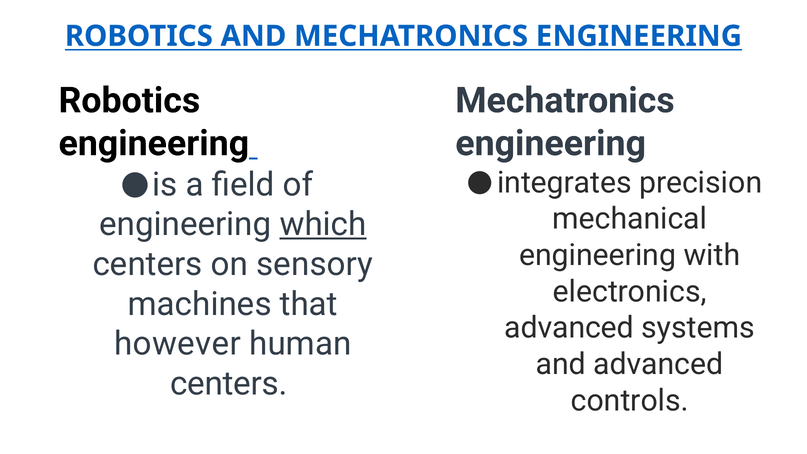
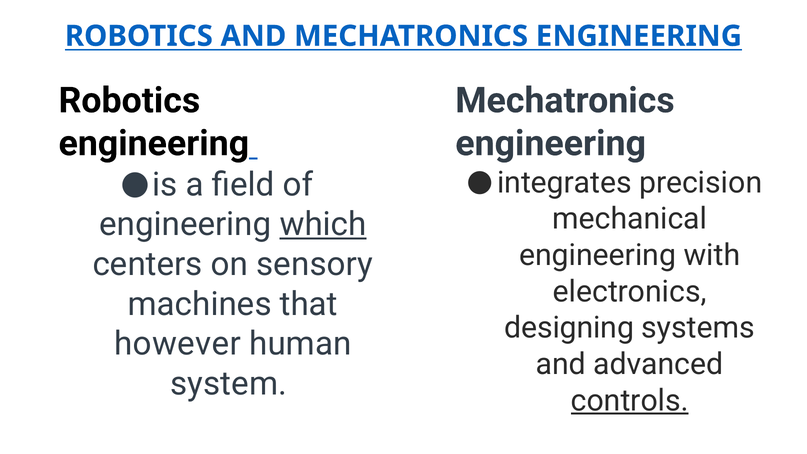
advanced at (569, 328): advanced -> designing
centers at (229, 384): centers -> system
controls underline: none -> present
